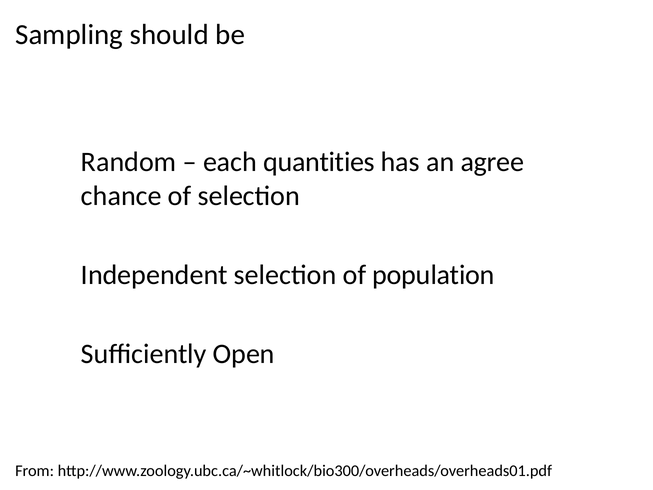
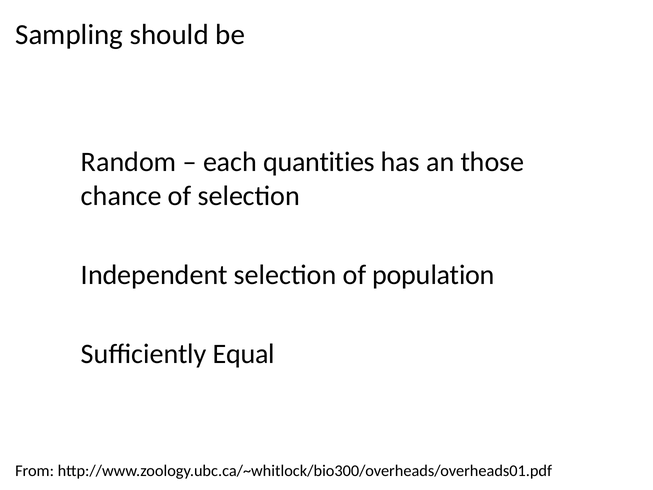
agree: agree -> those
Open: Open -> Equal
